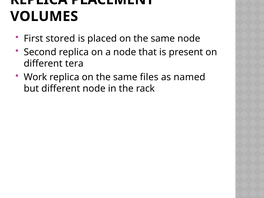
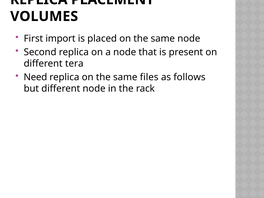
stored: stored -> import
Work: Work -> Need
named: named -> follows
